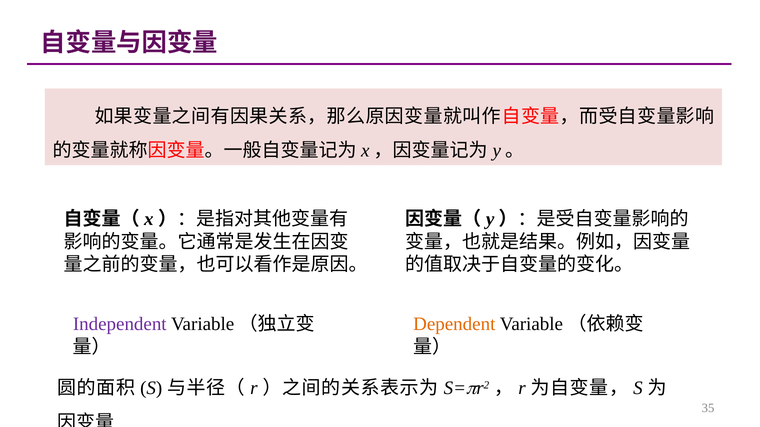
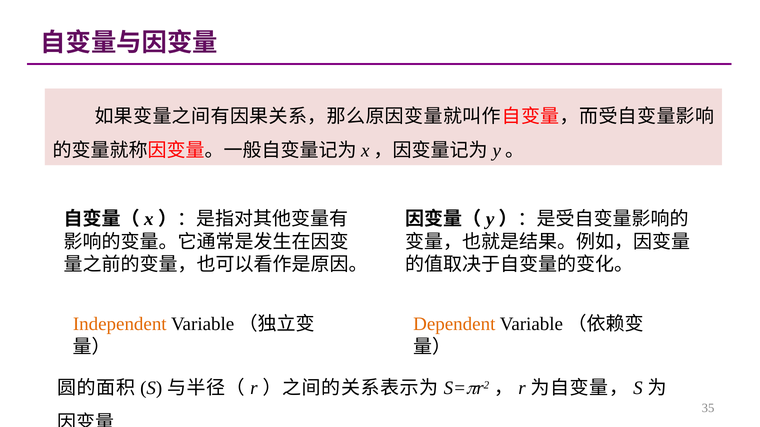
Independent colour: purple -> orange
